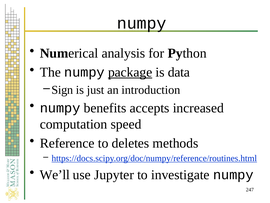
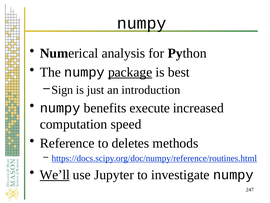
data: data -> best
accepts: accepts -> execute
We’ll underline: none -> present
